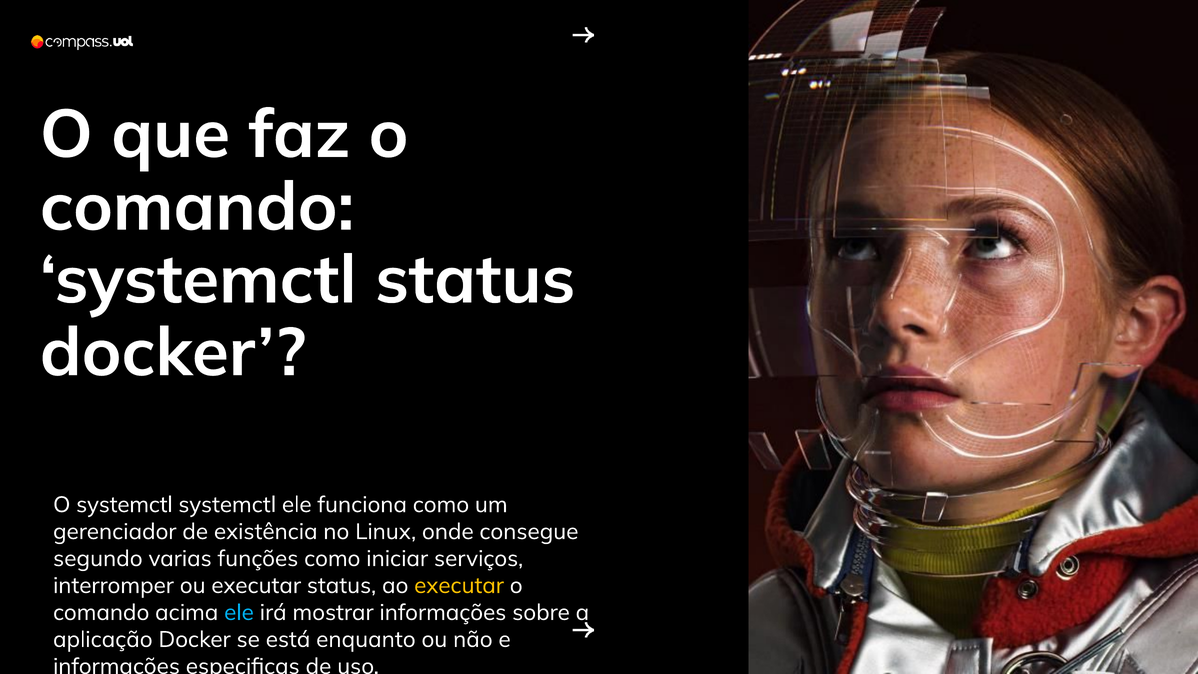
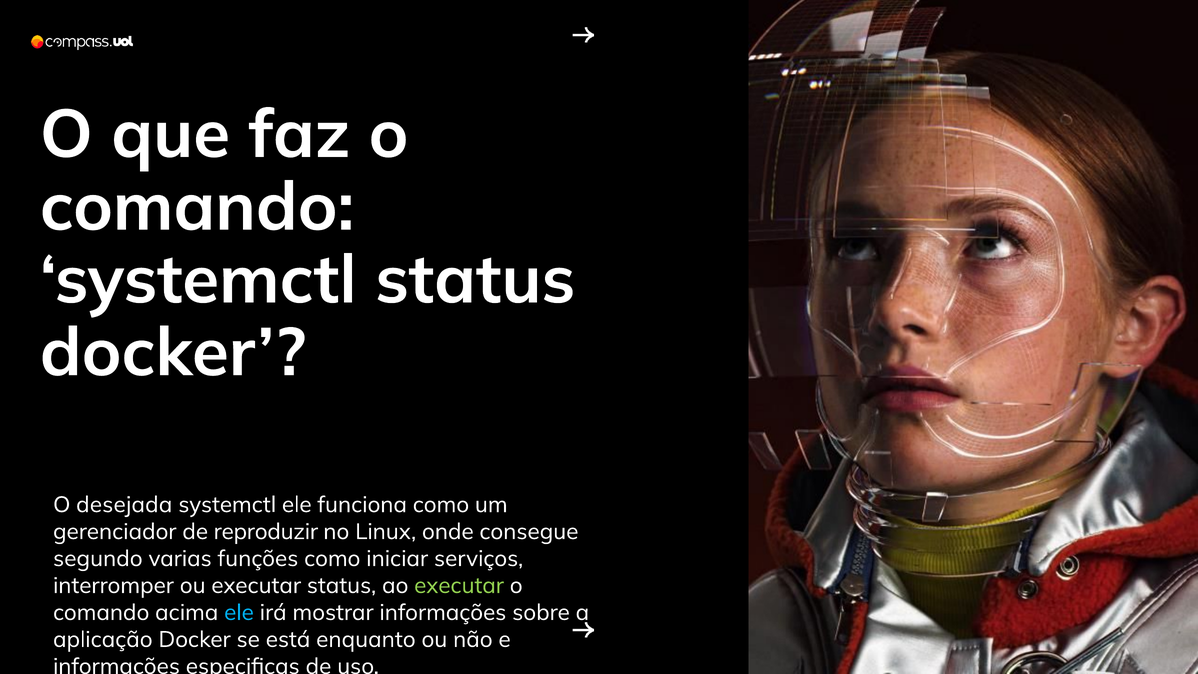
O systemctl: systemctl -> desejada
existência: existência -> reproduzir
executar at (459, 585) colour: yellow -> light green
